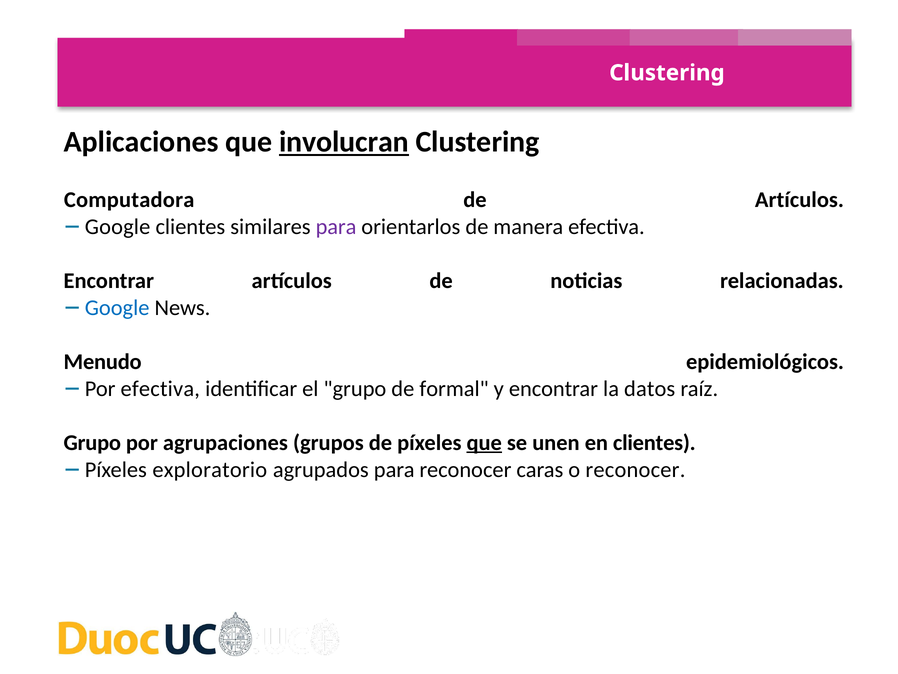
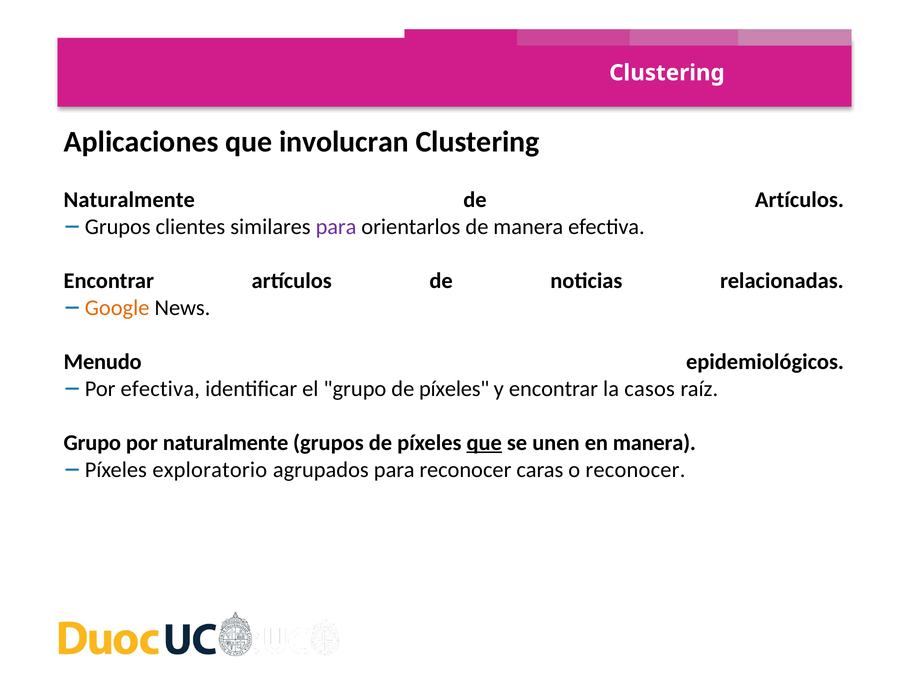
involucran underline: present -> none
Computadora at (129, 200): Computadora -> Naturalmente
Google at (118, 227): Google -> Grupos
Google at (117, 308) colour: blue -> orange
grupo de formal: formal -> píxeles
datos: datos -> casos
por agrupaciones: agrupaciones -> naturalmente
en clientes: clientes -> manera
